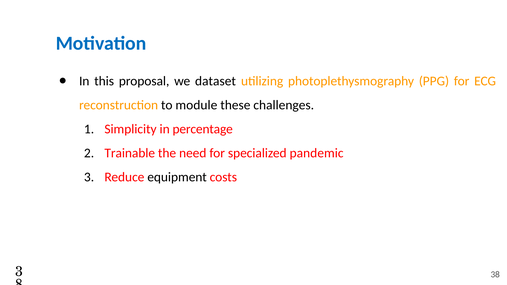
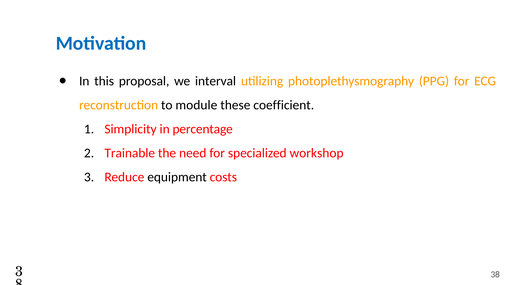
dataset: dataset -> interval
challenges: challenges -> coefficient
pandemic: pandemic -> workshop
